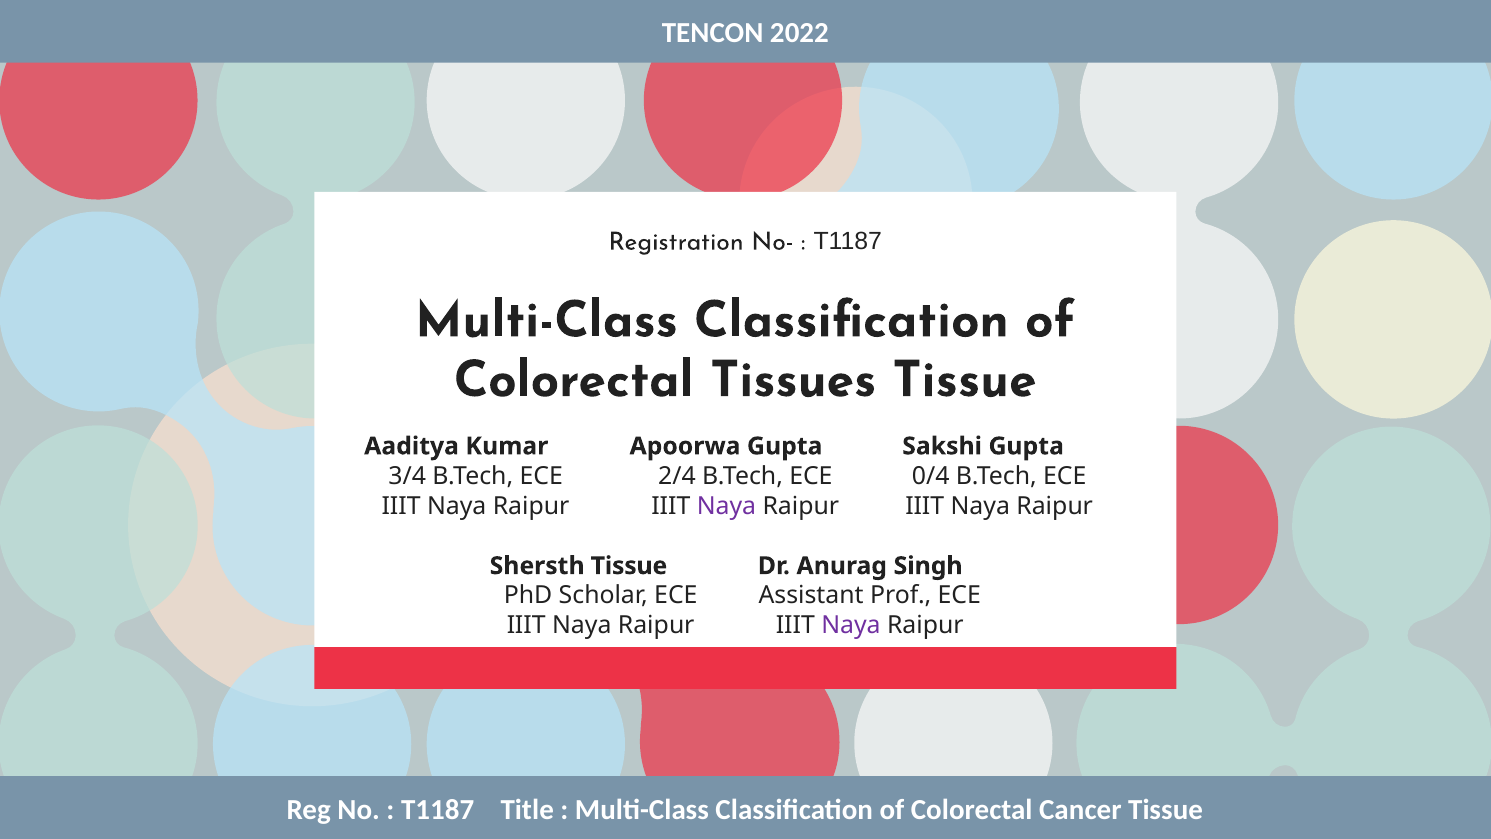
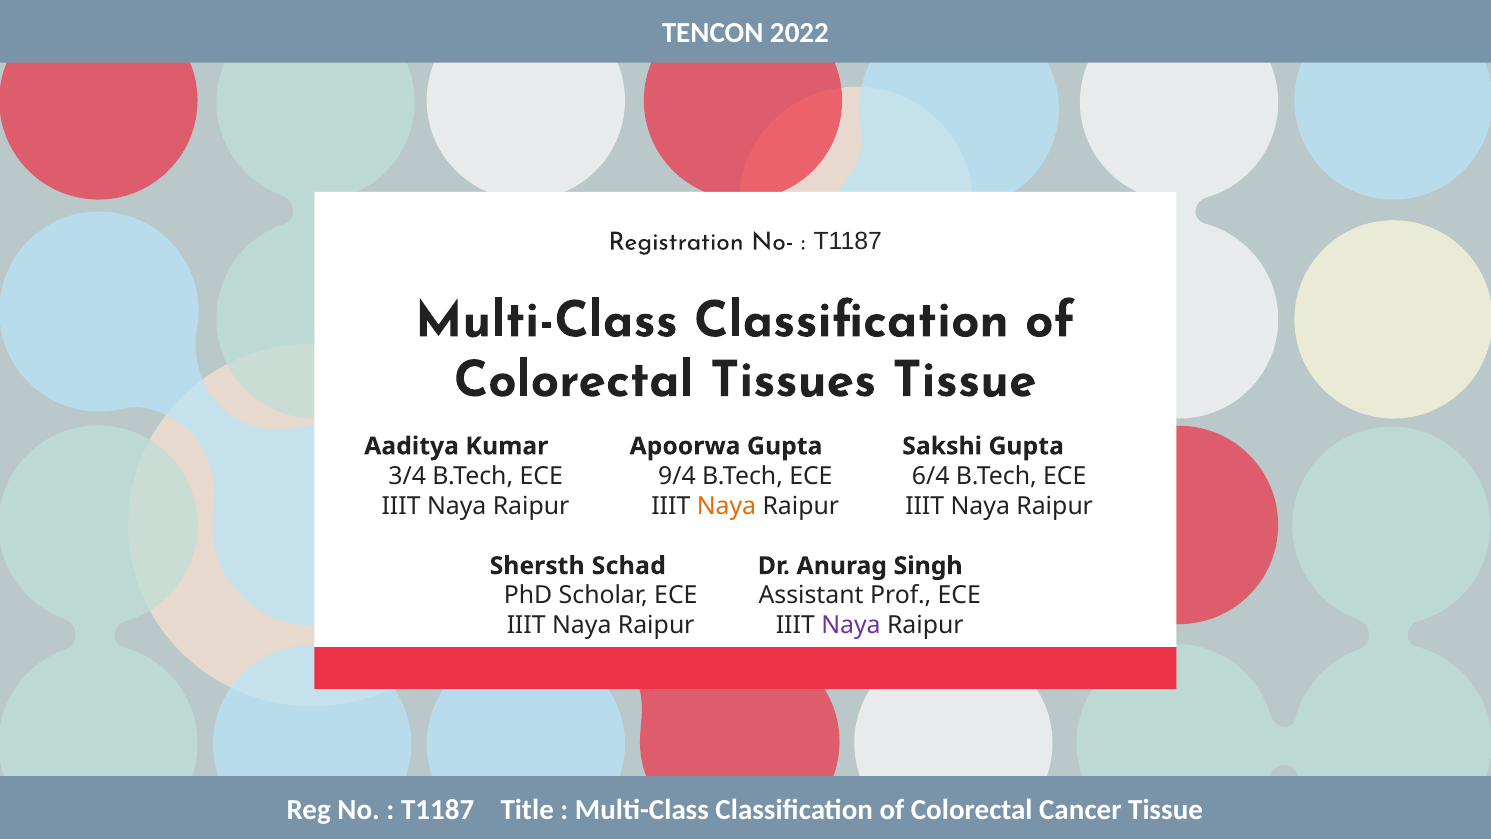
2/4: 2/4 -> 9/4
0/4: 0/4 -> 6/4
Naya at (727, 506) colour: purple -> orange
Shersth Tissue: Tissue -> Schad
